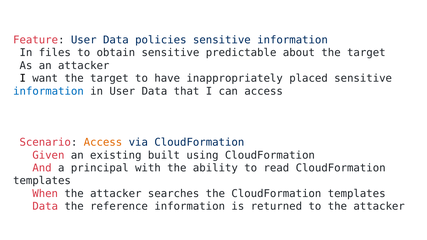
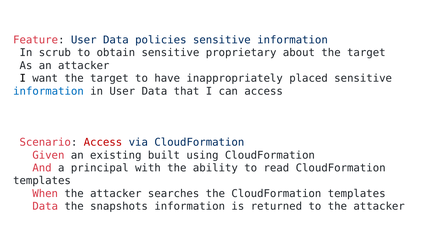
files: files -> scrub
predictable: predictable -> proprietary
Access at (103, 142) colour: orange -> red
reference: reference -> snapshots
